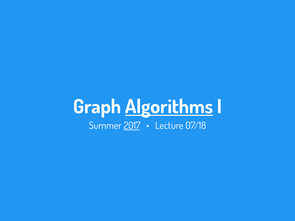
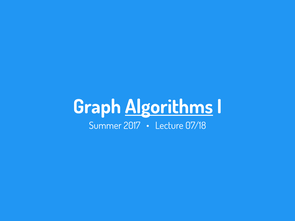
2017 underline: present -> none
